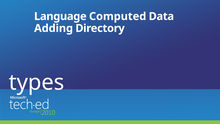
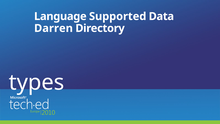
Computed: Computed -> Supported
Adding: Adding -> Darren
